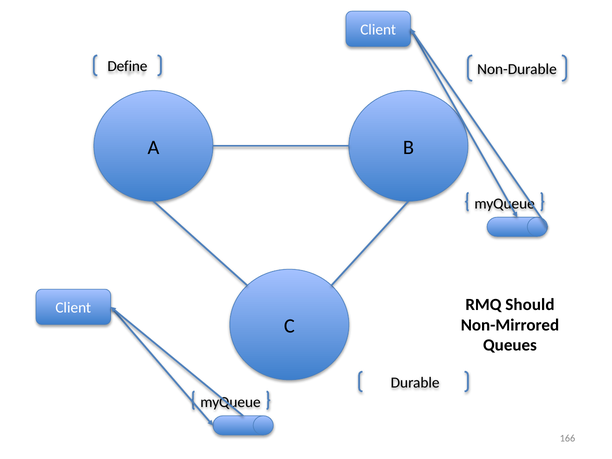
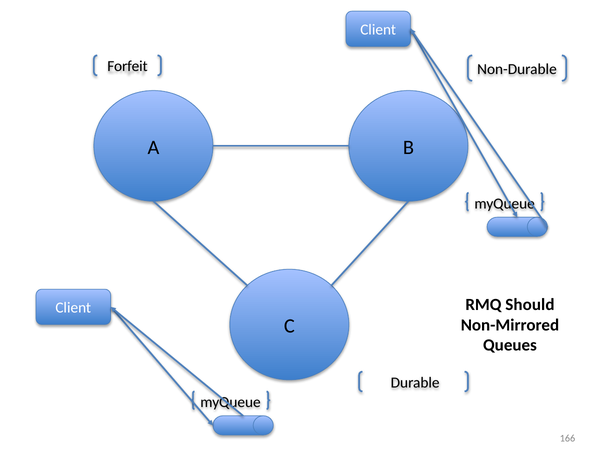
Define: Define -> Forfeit
